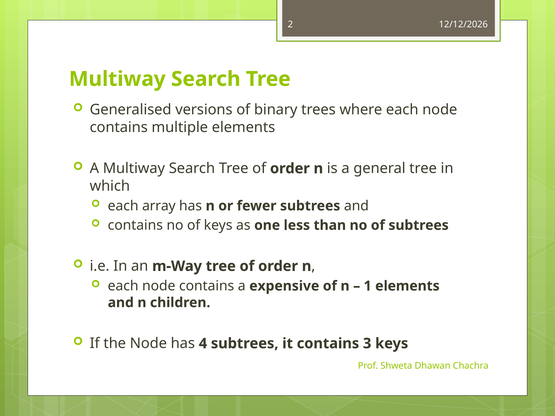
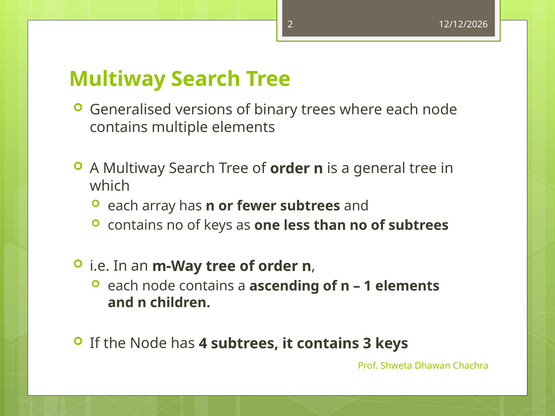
expensive: expensive -> ascending
